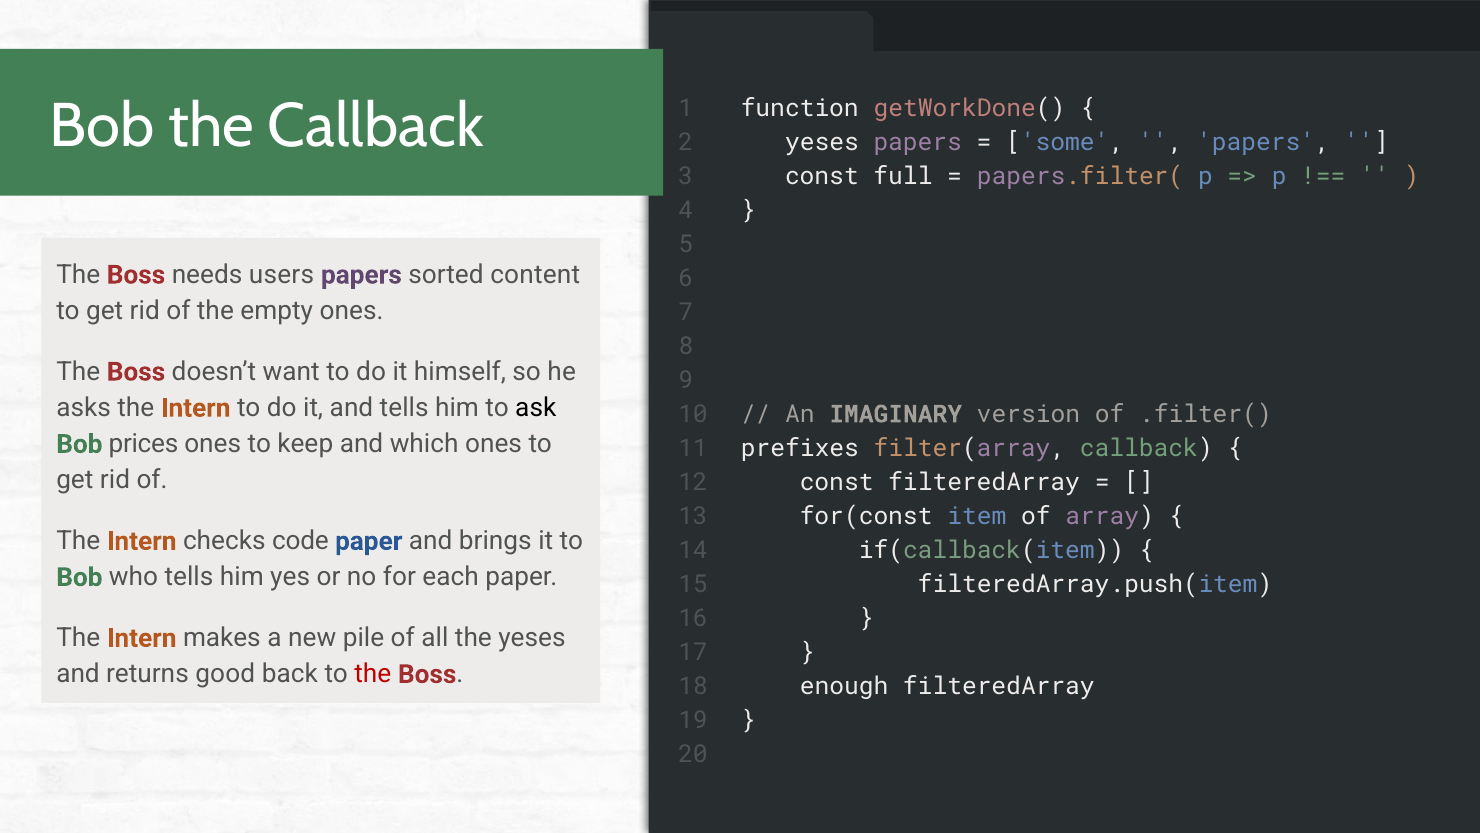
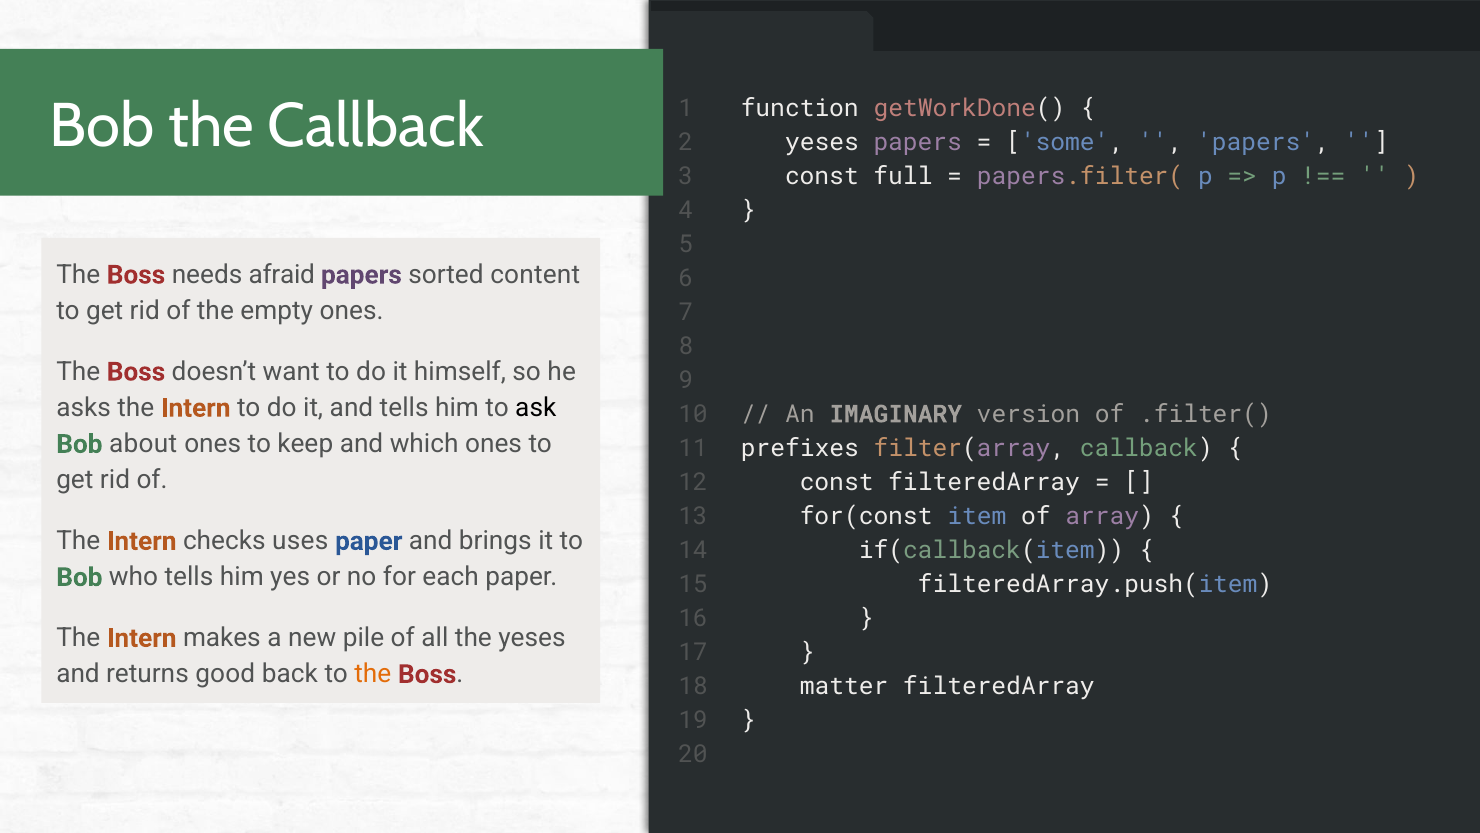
users: users -> afraid
prices: prices -> about
code: code -> uses
the at (373, 674) colour: red -> orange
enough: enough -> matter
